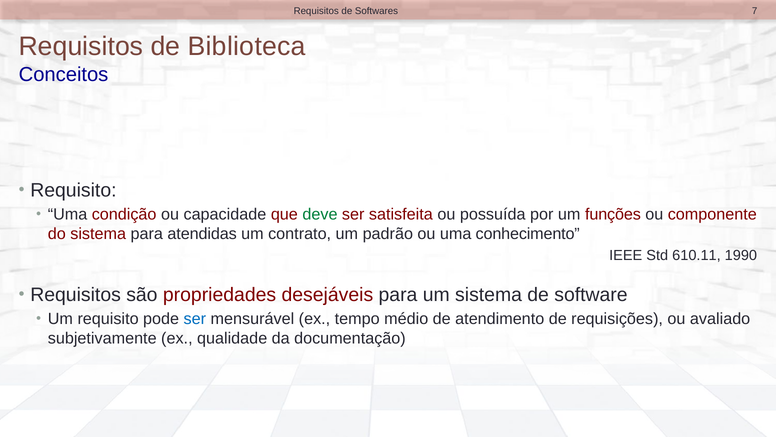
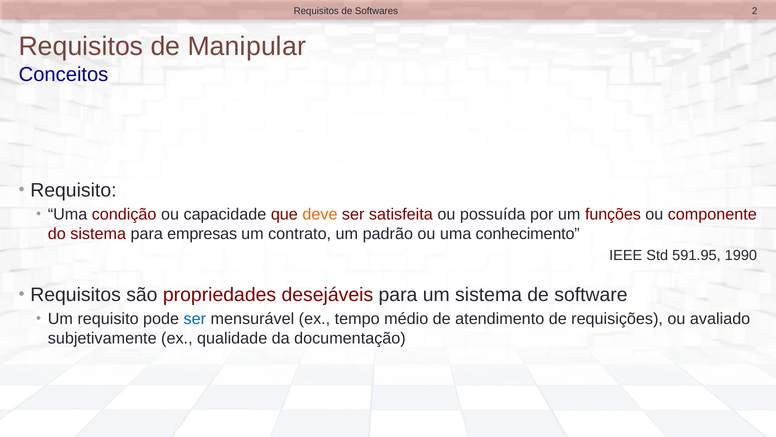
7: 7 -> 2
Biblioteca: Biblioteca -> Manipular
deve colour: green -> orange
atendidas: atendidas -> empresas
610.11: 610.11 -> 591.95
